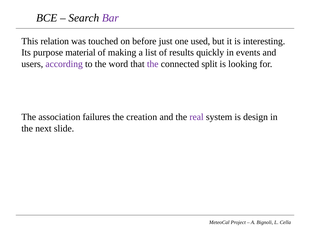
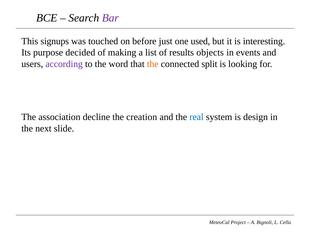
relation: relation -> signups
material: material -> decided
quickly: quickly -> objects
the at (153, 64) colour: purple -> orange
failures: failures -> decline
real colour: purple -> blue
